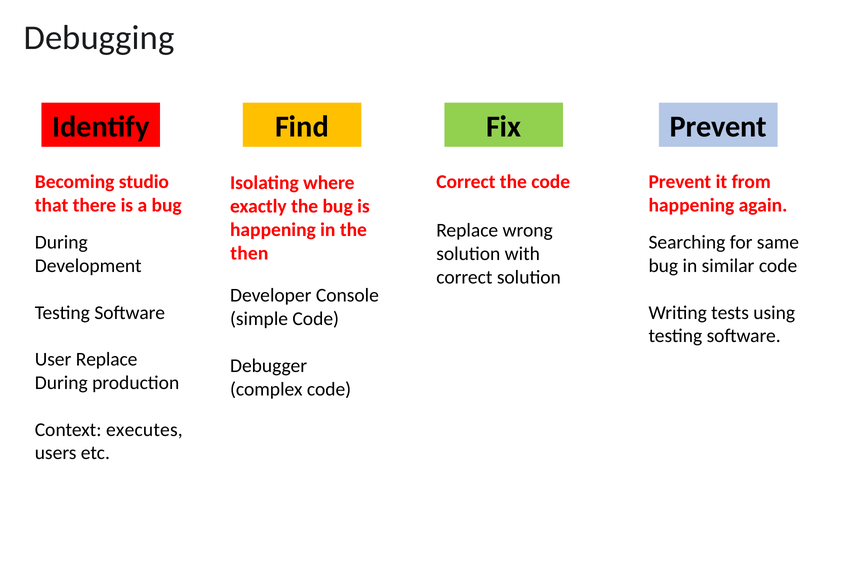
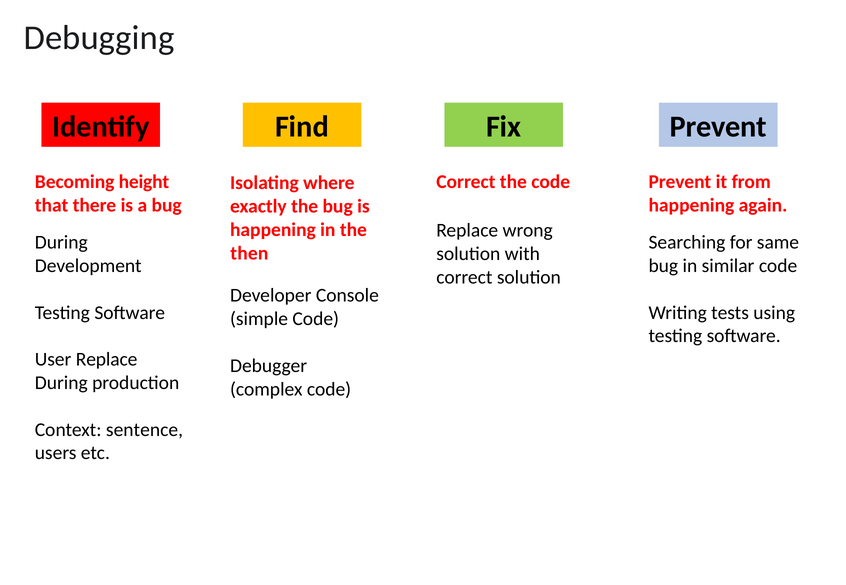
studio: studio -> height
executes: executes -> sentence
